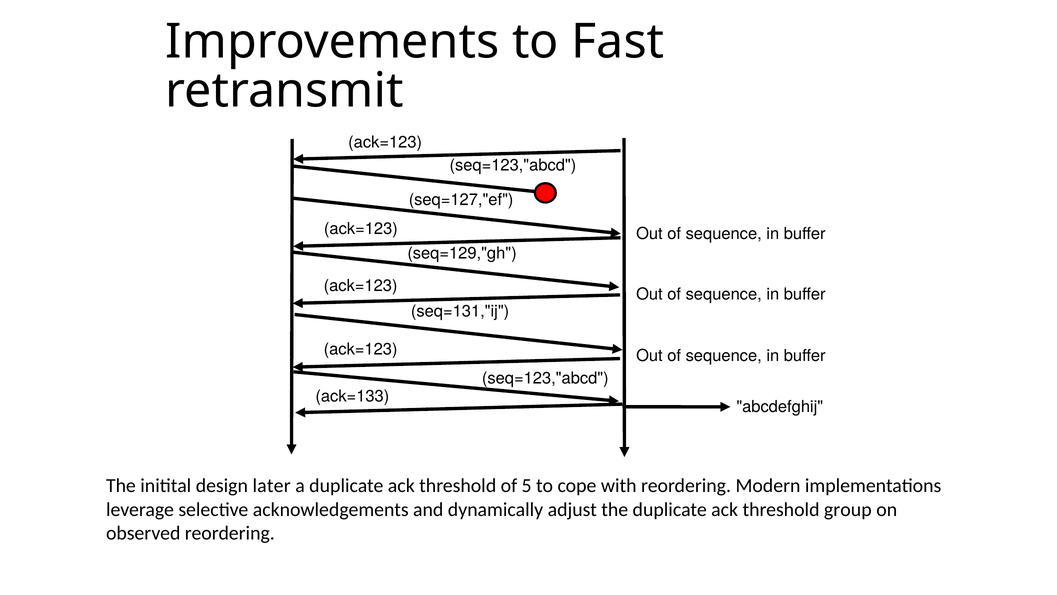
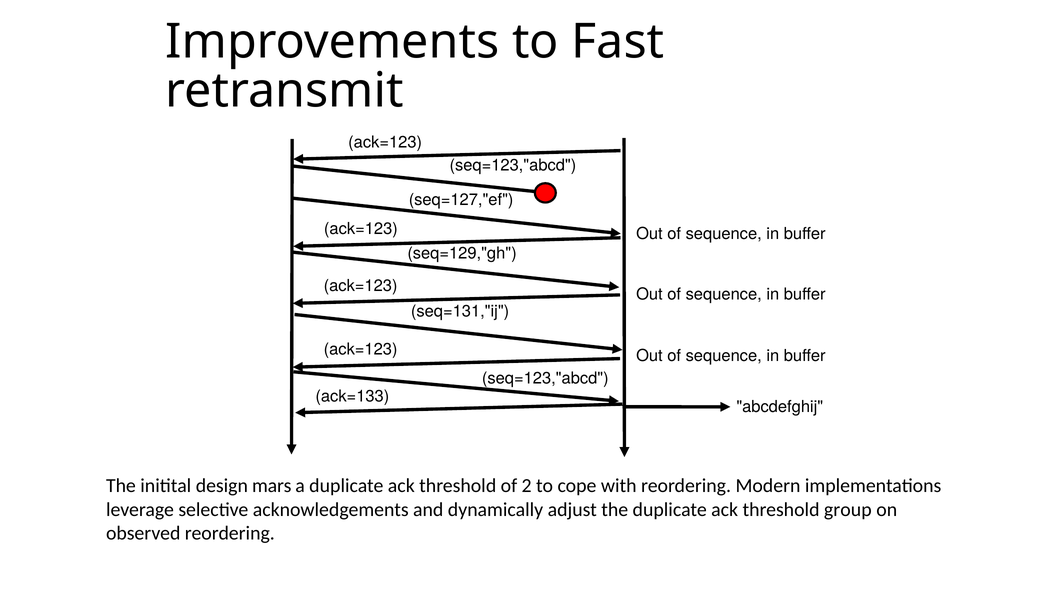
later: later -> mars
5: 5 -> 2
